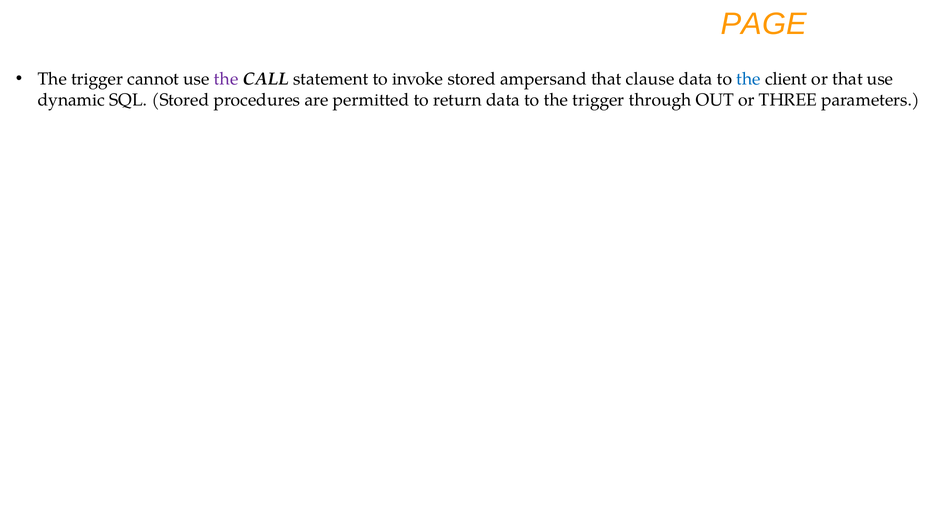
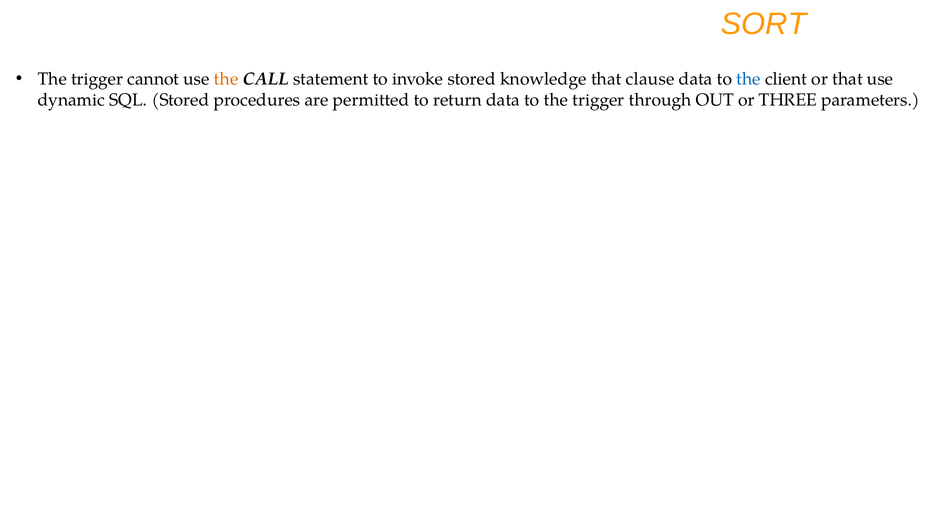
PAGE: PAGE -> SORT
the at (226, 79) colour: purple -> orange
ampersand: ampersand -> knowledge
